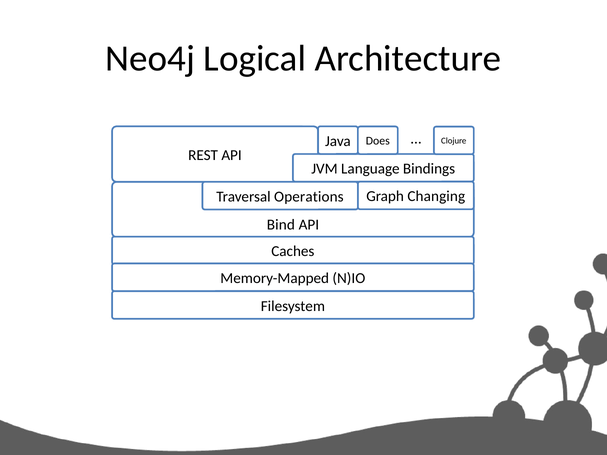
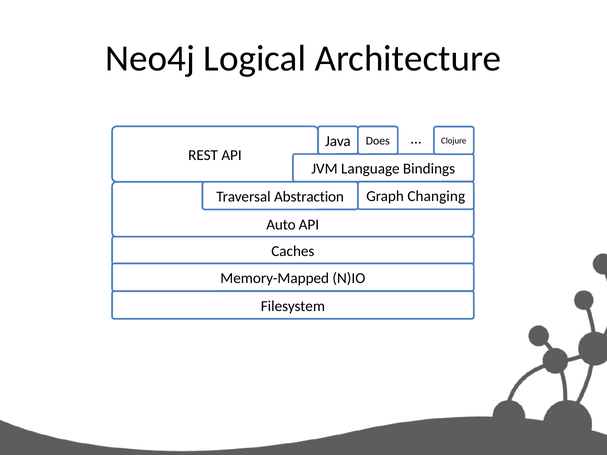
Operations: Operations -> Abstraction
Bind: Bind -> Auto
